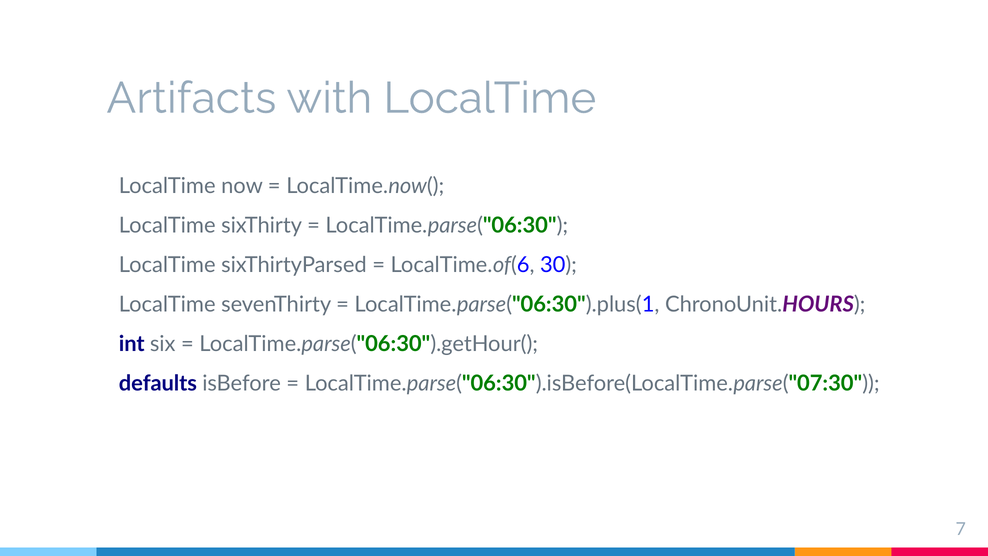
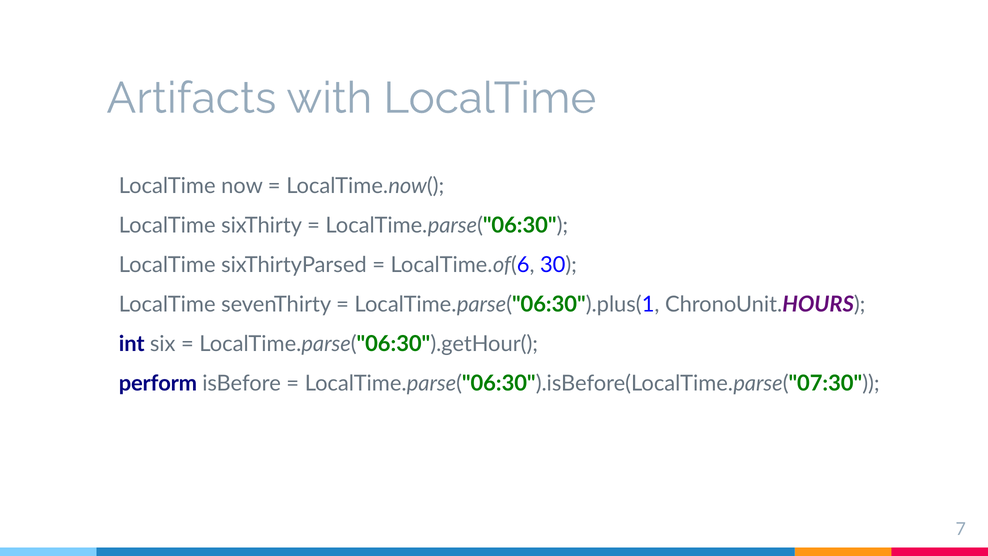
defaults: defaults -> perform
